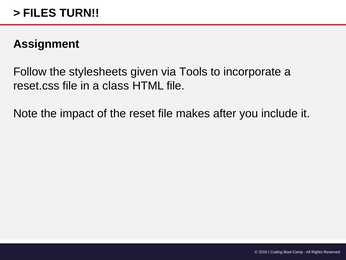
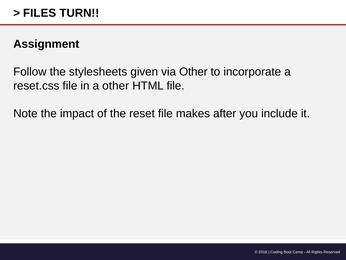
via Tools: Tools -> Other
a class: class -> other
